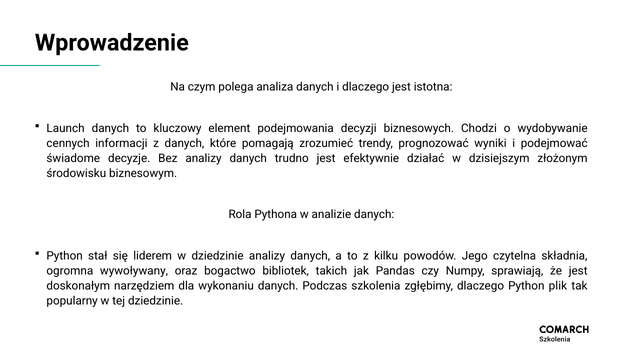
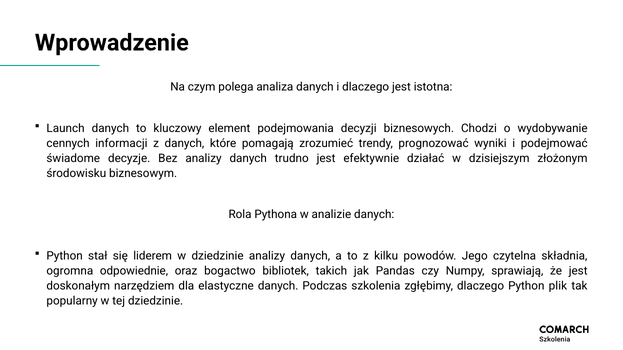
wywoływany: wywoływany -> odpowiednie
wykonaniu: wykonaniu -> elastyczne
